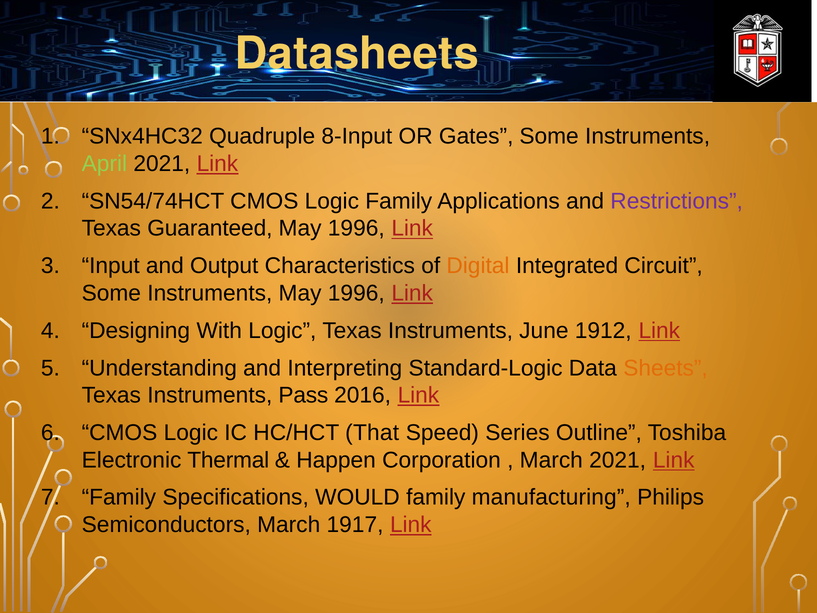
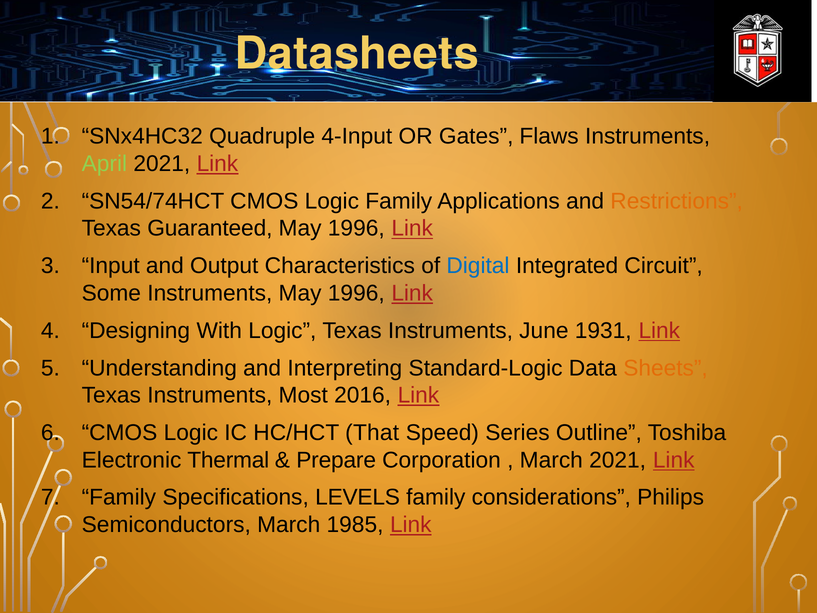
8-Input: 8-Input -> 4-Input
Gates Some: Some -> Flaws
Restrictions colour: purple -> orange
Digital colour: orange -> blue
1912: 1912 -> 1931
Pass: Pass -> Most
Happen: Happen -> Prepare
WOULD: WOULD -> LEVELS
manufacturing: manufacturing -> considerations
1917: 1917 -> 1985
